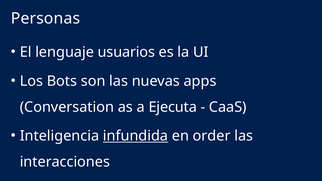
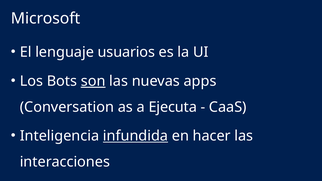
Personas: Personas -> Microsoft
son underline: none -> present
order: order -> hacer
